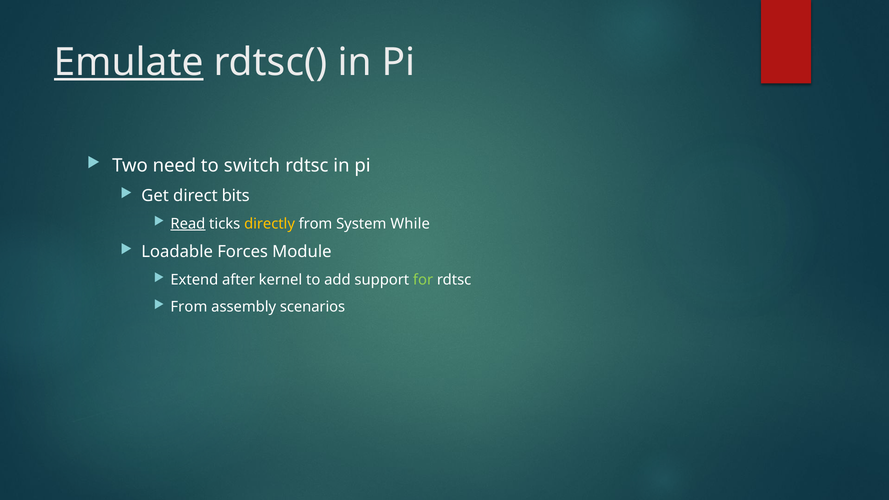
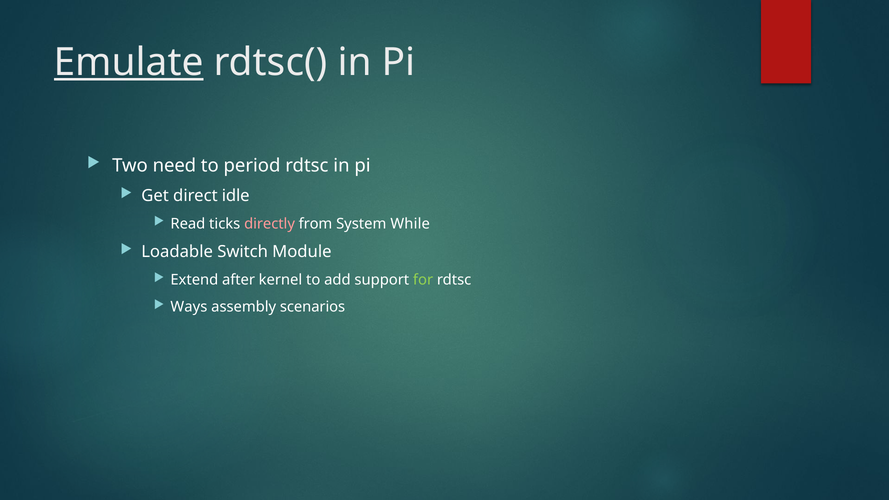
switch: switch -> period
bits: bits -> idle
Read underline: present -> none
directly colour: yellow -> pink
Forces: Forces -> Switch
From at (189, 307): From -> Ways
